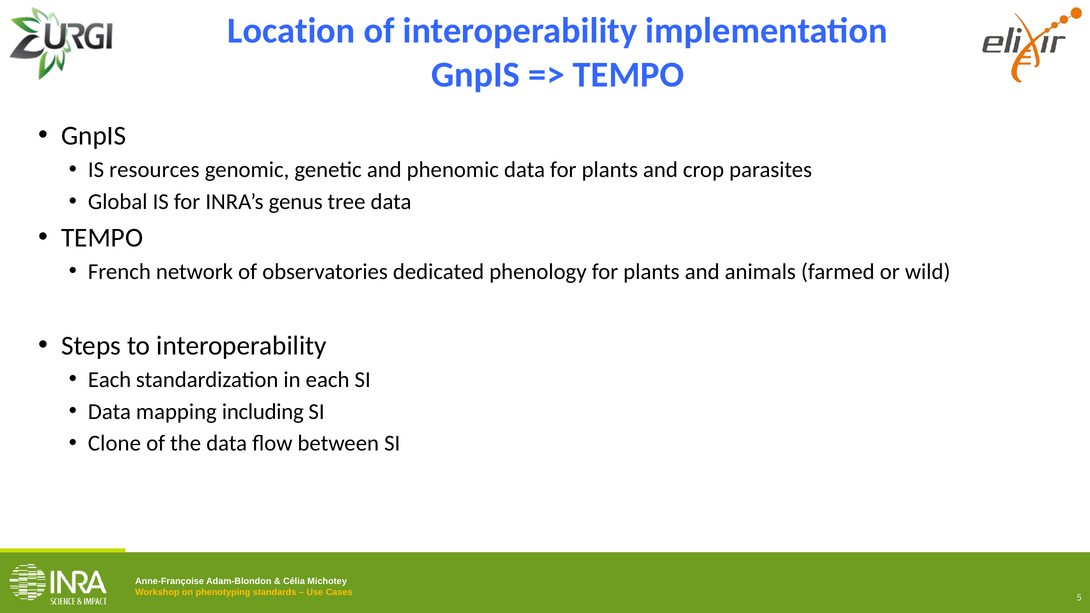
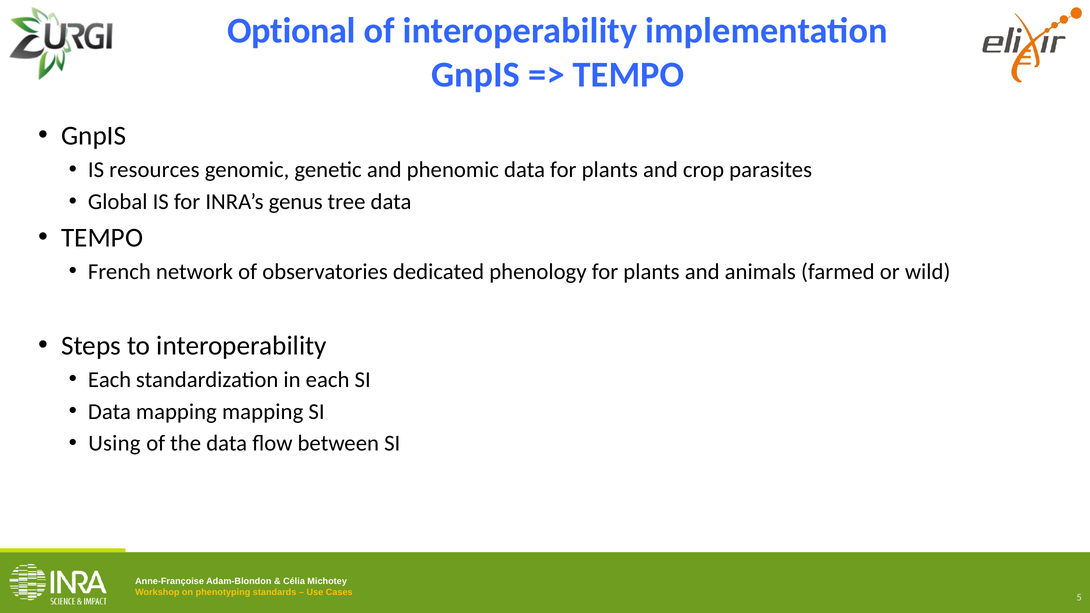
Location: Location -> Optional
mapping including: including -> mapping
Clone: Clone -> Using
